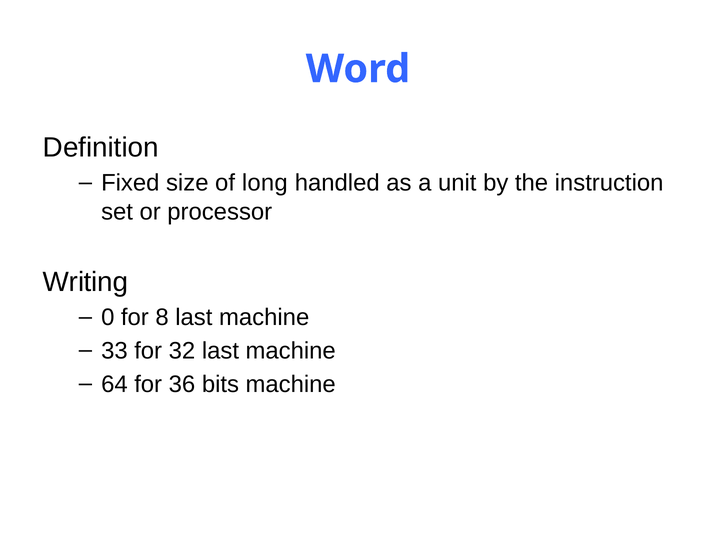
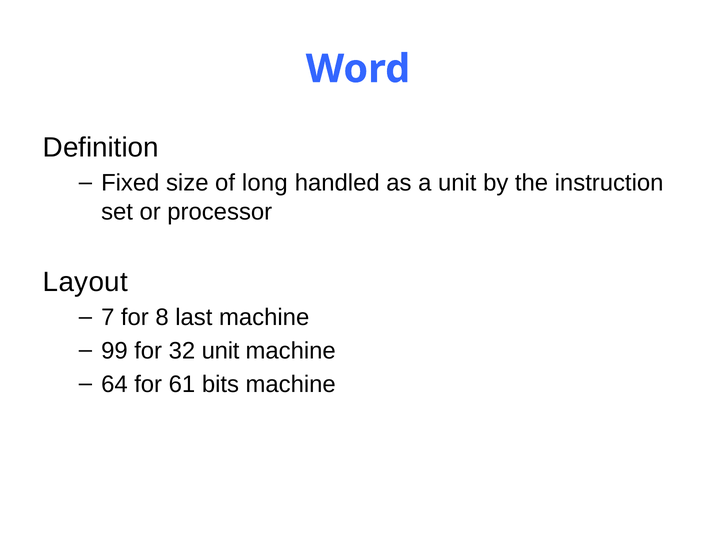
Writing: Writing -> Layout
0: 0 -> 7
33: 33 -> 99
32 last: last -> unit
36: 36 -> 61
